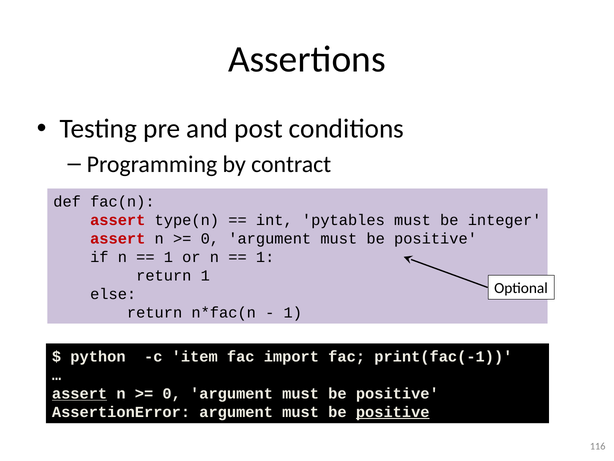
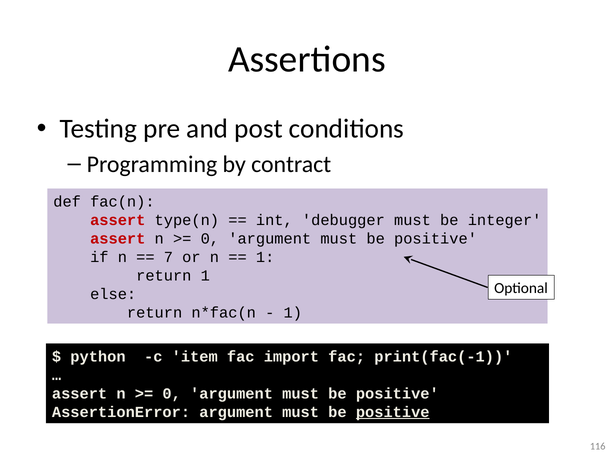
pytables: pytables -> debugger
1 at (168, 257): 1 -> 7
assert at (80, 393) underline: present -> none
